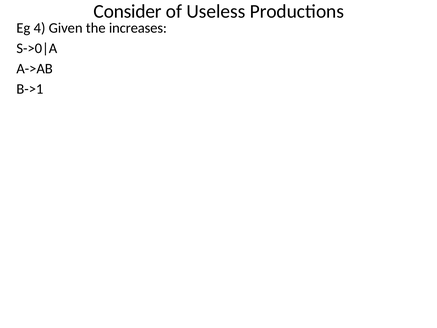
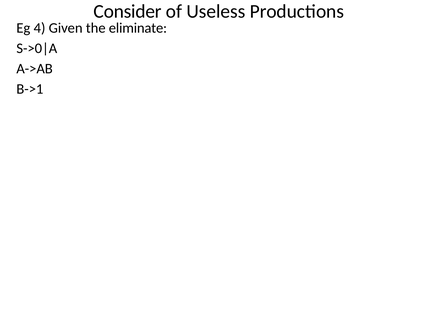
increases: increases -> eliminate
